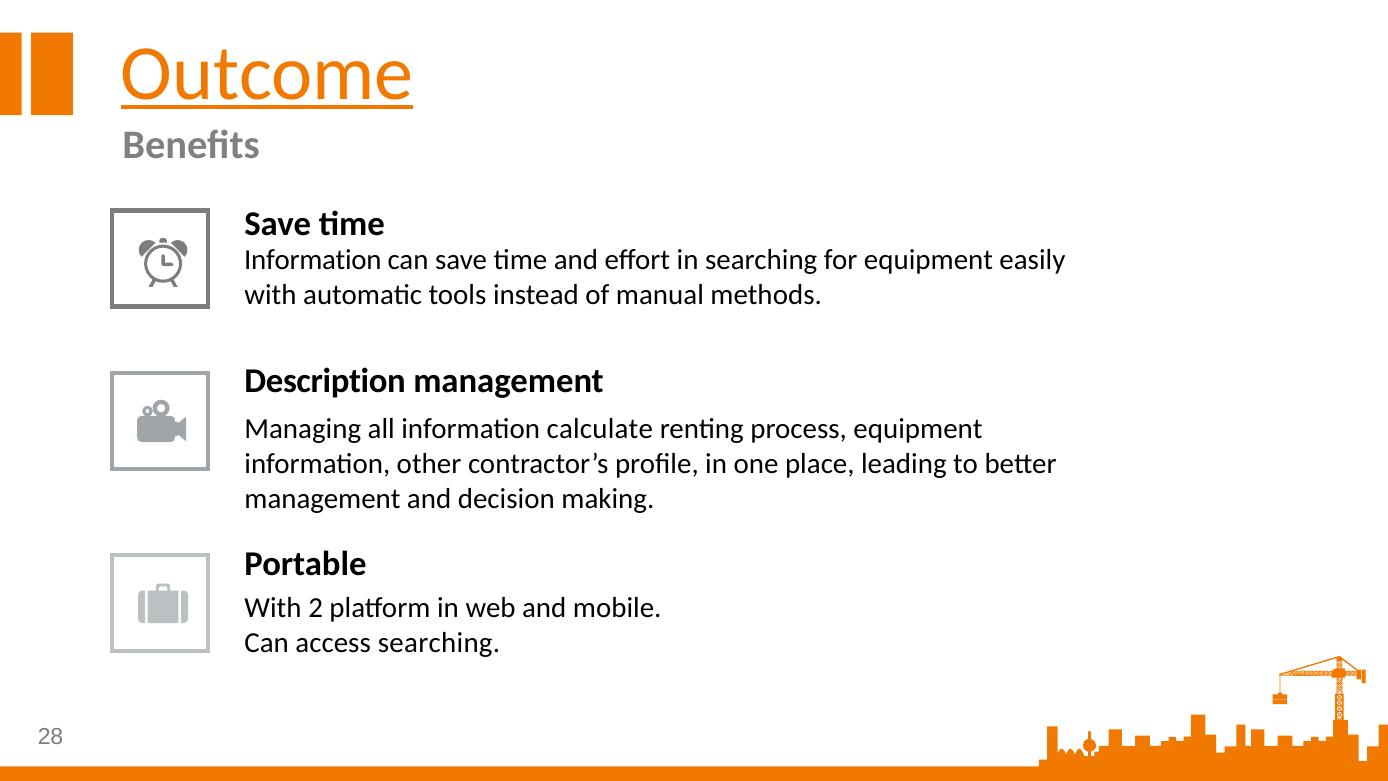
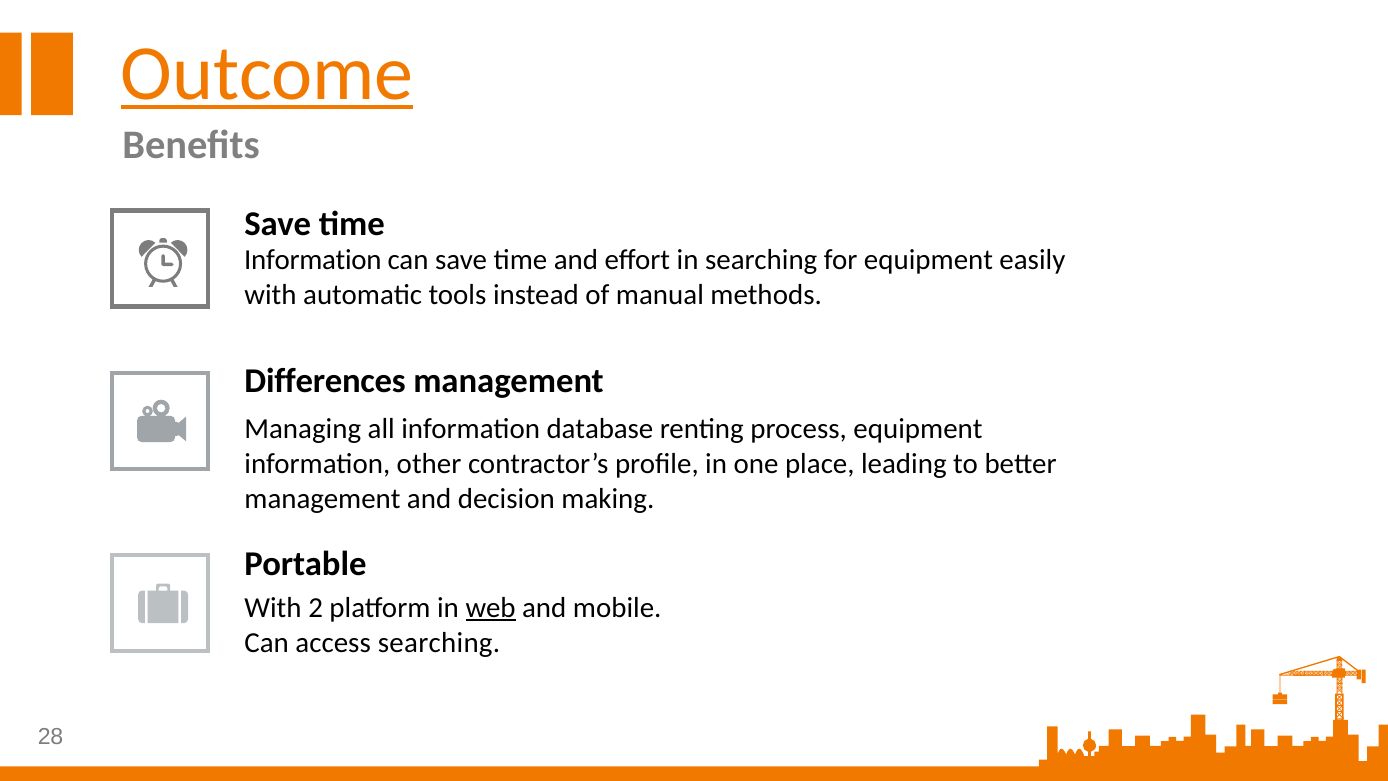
Description: Description -> Differences
calculate: calculate -> database
web underline: none -> present
